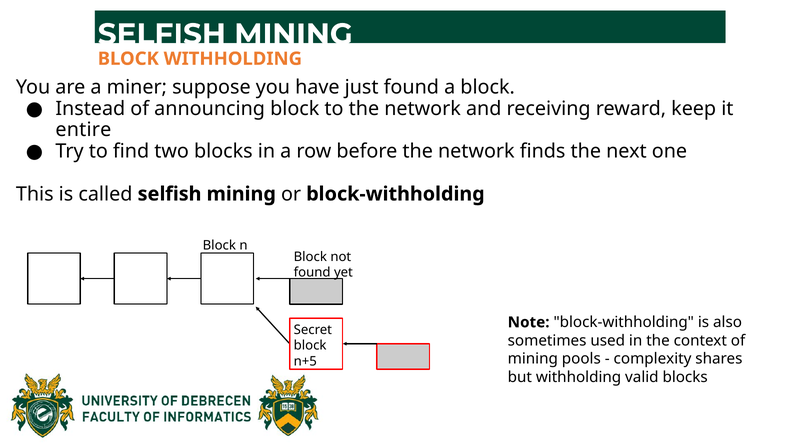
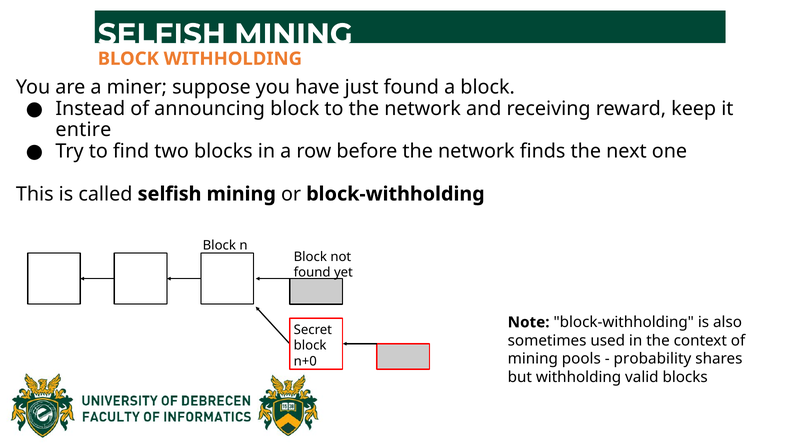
complexity: complexity -> probability
n+5: n+5 -> n+0
